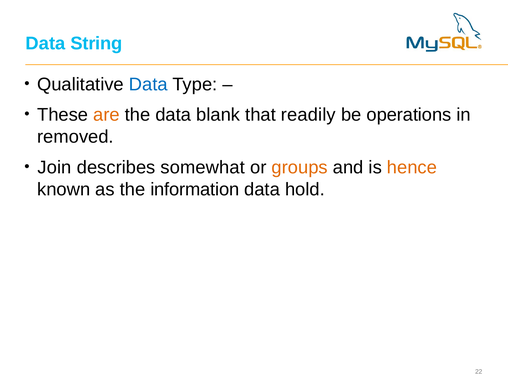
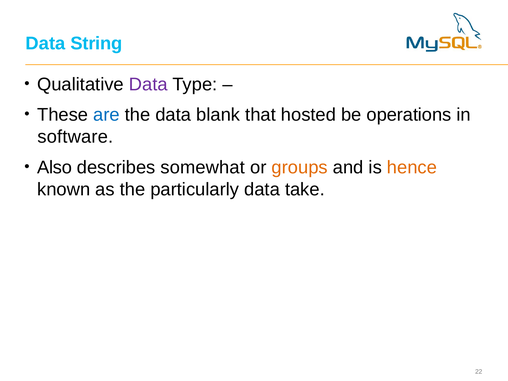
Data at (148, 84) colour: blue -> purple
are colour: orange -> blue
readily: readily -> hosted
removed: removed -> software
Join: Join -> Also
information: information -> particularly
hold: hold -> take
